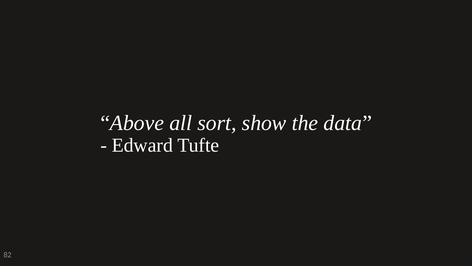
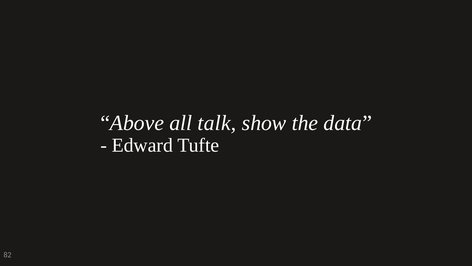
sort: sort -> talk
